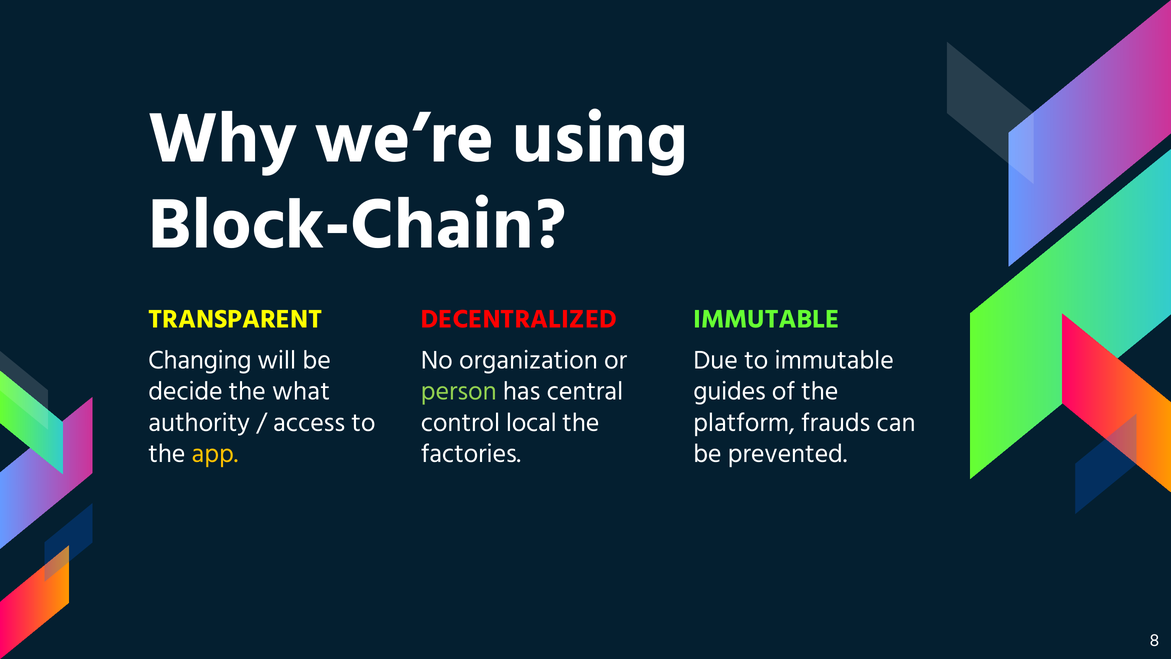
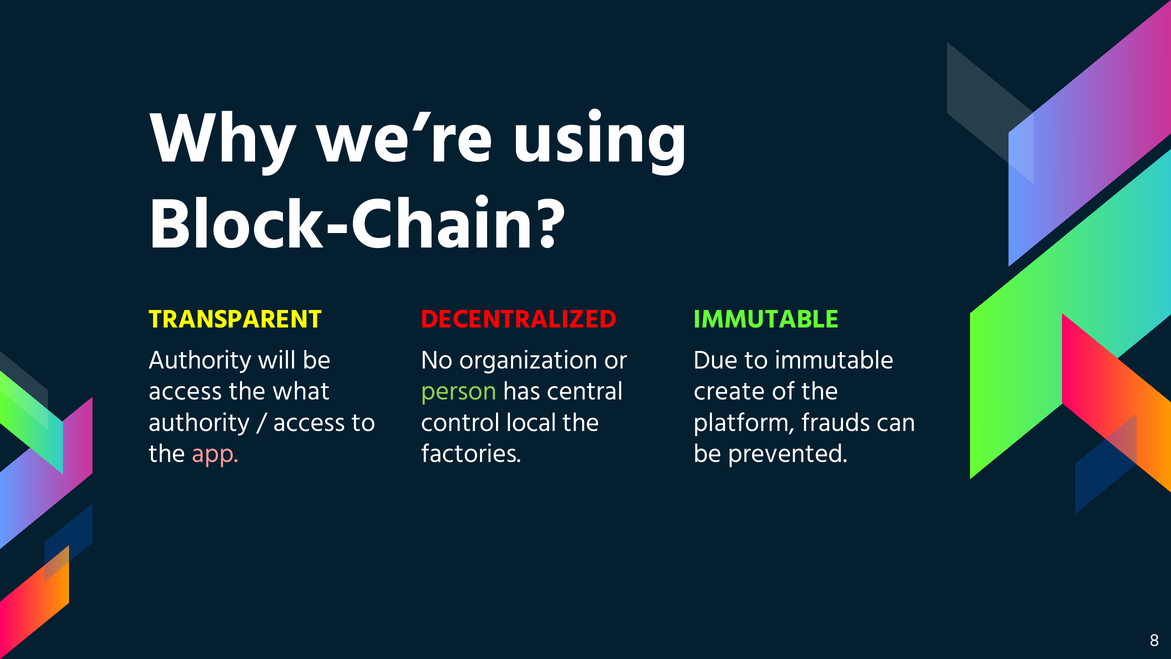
Changing at (200, 360): Changing -> Authority
decide at (185, 391): decide -> access
guides: guides -> create
app colour: yellow -> pink
